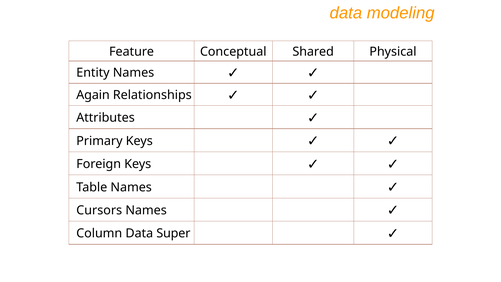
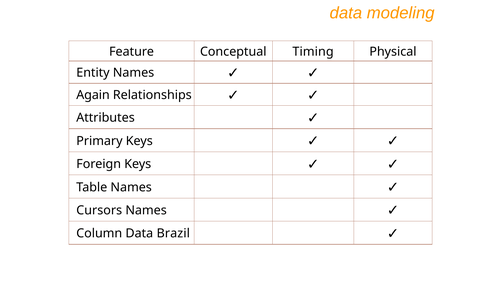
Shared: Shared -> Timing
Super: Super -> Brazil
